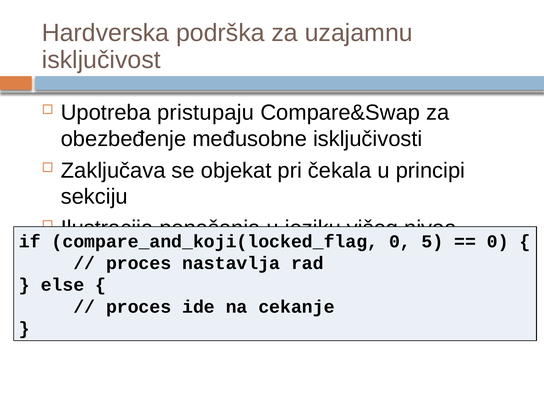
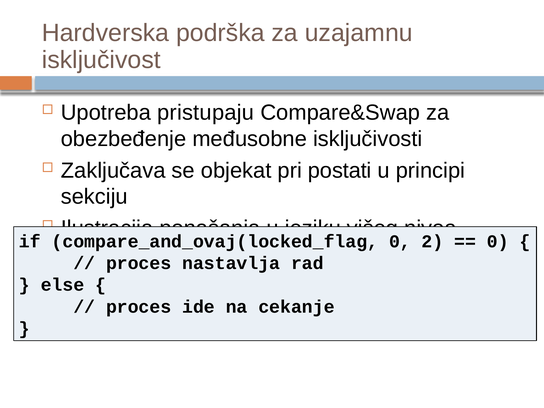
čekala: čekala -> postati
compare_and_koji(locked_flag: compare_and_koji(locked_flag -> compare_and_ovaj(locked_flag
5: 5 -> 2
